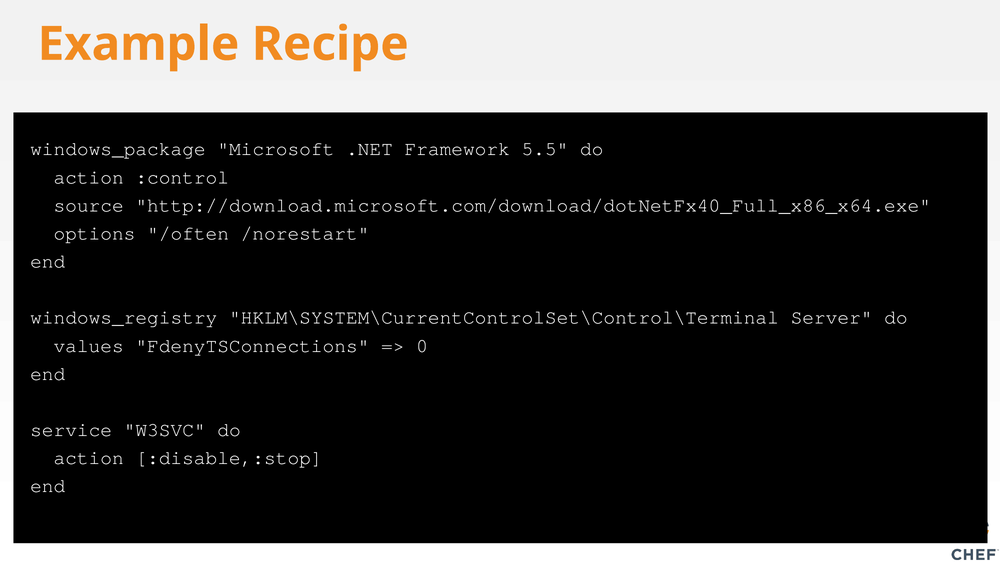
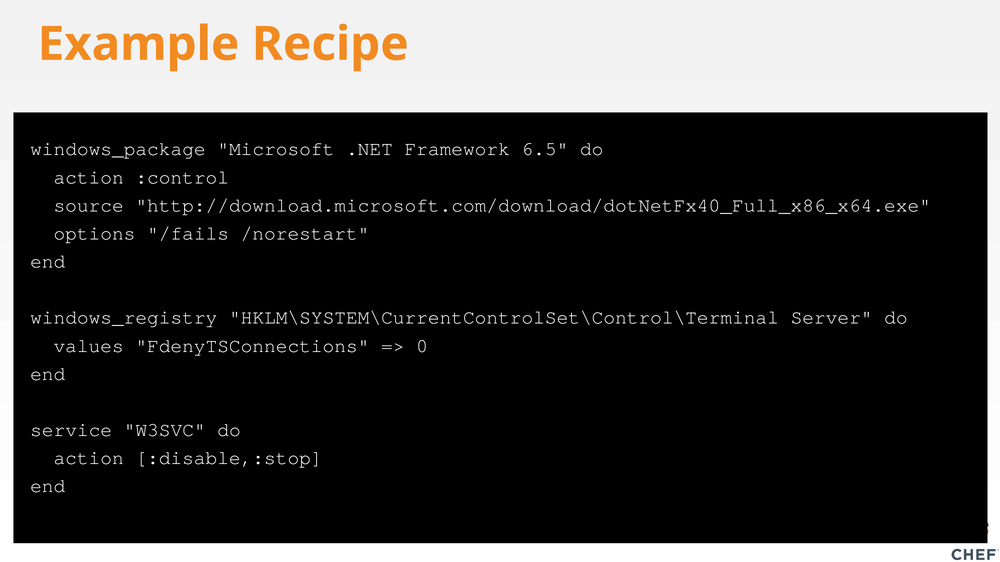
5.5: 5.5 -> 6.5
/often: /often -> /fails
